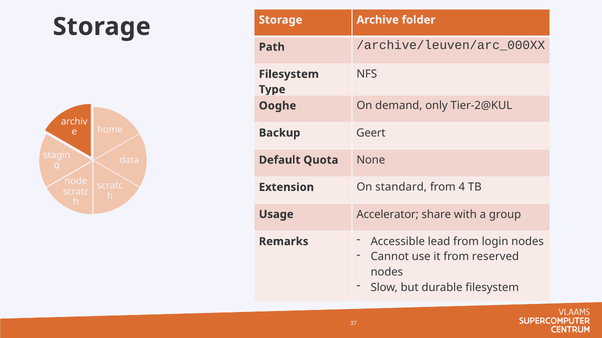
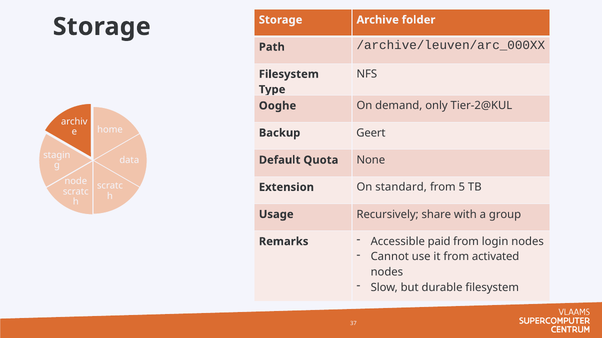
4: 4 -> 5
Accelerator: Accelerator -> Recursively
lead: lead -> paid
reserved: reserved -> activated
